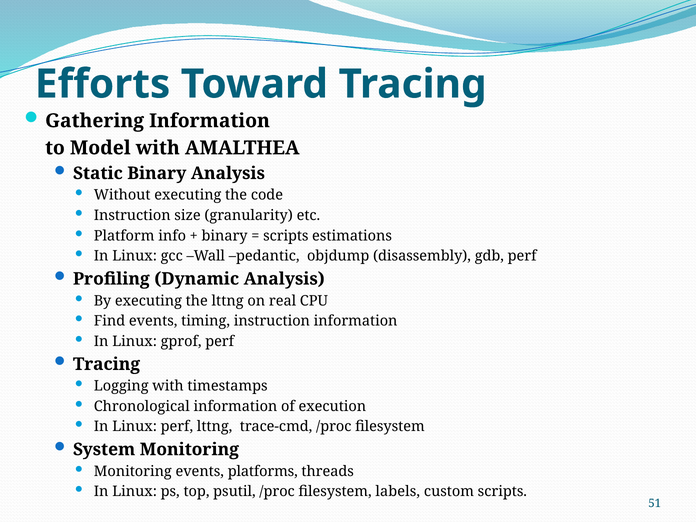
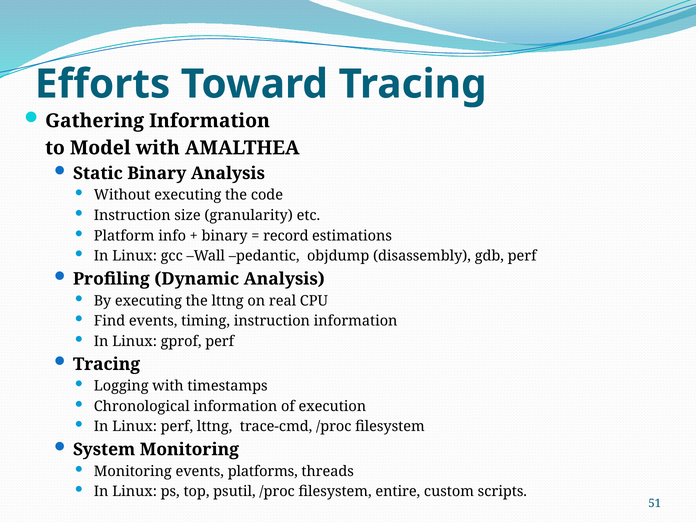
scripts at (286, 236): scripts -> record
labels: labels -> entire
